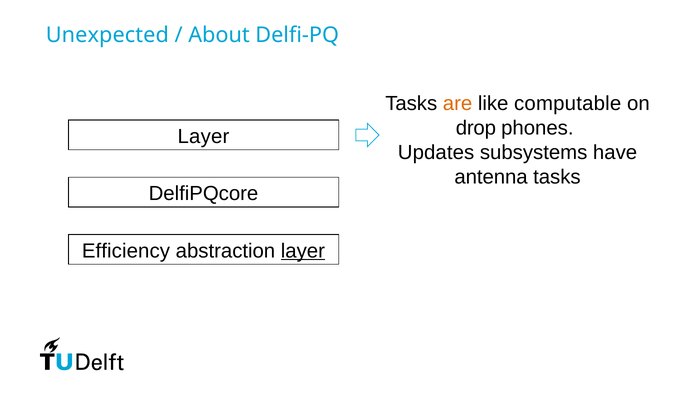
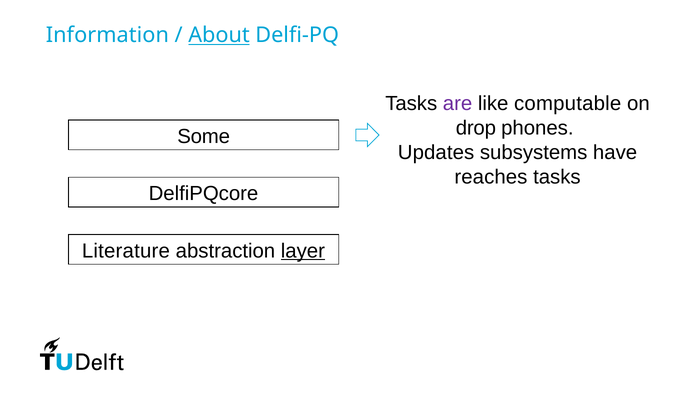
Unexpected: Unexpected -> Information
About underline: none -> present
are colour: orange -> purple
Layer at (203, 136): Layer -> Some
antenna: antenna -> reaches
Efficiency: Efficiency -> Literature
